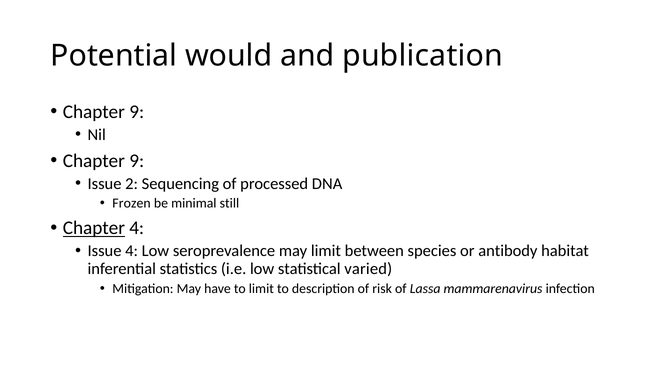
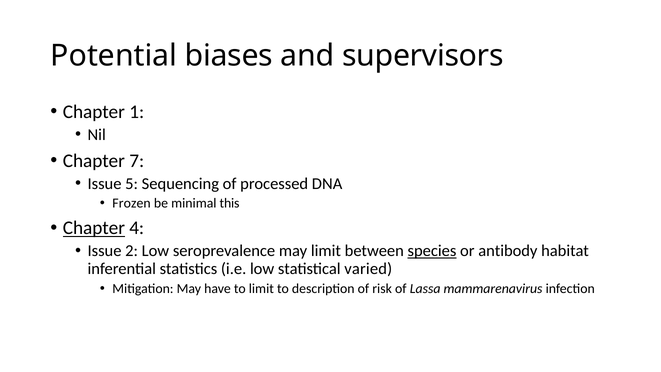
would: would -> biases
publication: publication -> supervisors
9 at (137, 112): 9 -> 1
9 at (137, 161): 9 -> 7
2: 2 -> 5
still: still -> this
Issue 4: 4 -> 2
species underline: none -> present
